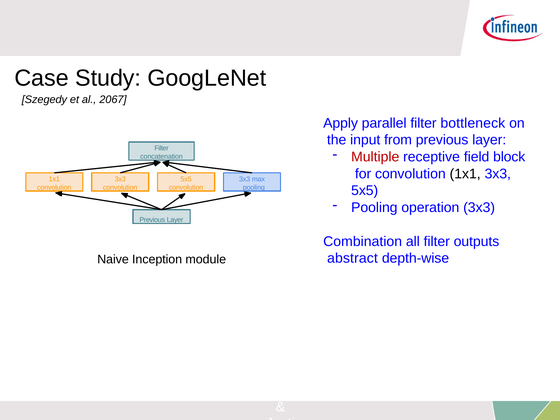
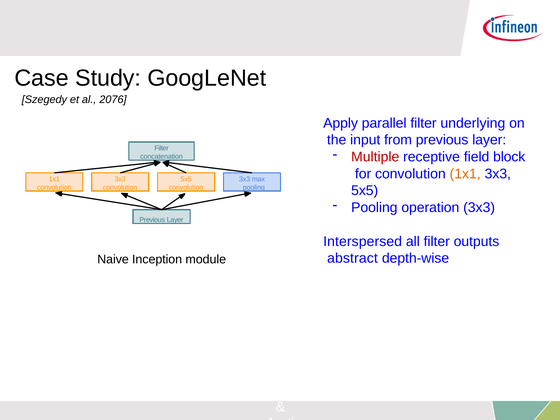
2067: 2067 -> 2076
bottleneck: bottleneck -> underlying
1x1 at (465, 174) colour: black -> orange
Combination: Combination -> Interspersed
